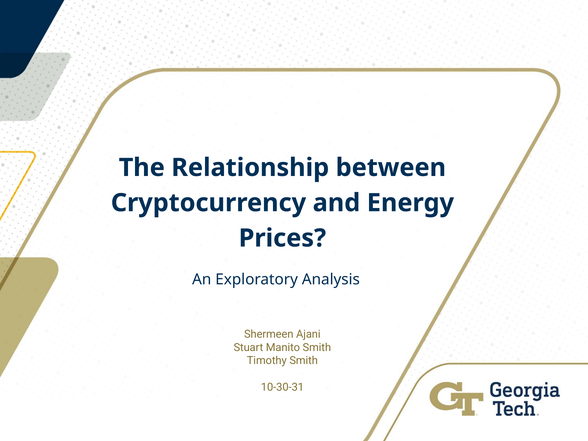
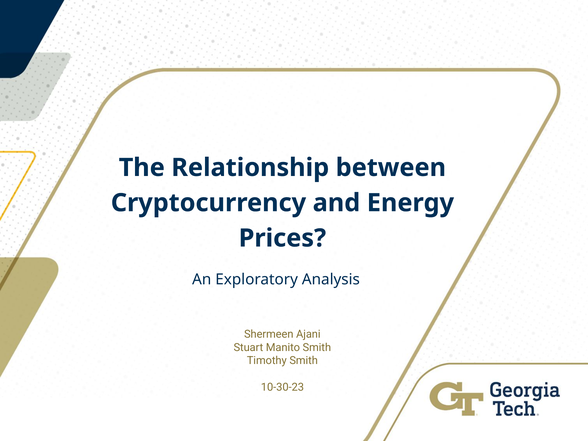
10-30-31: 10-30-31 -> 10-30-23
